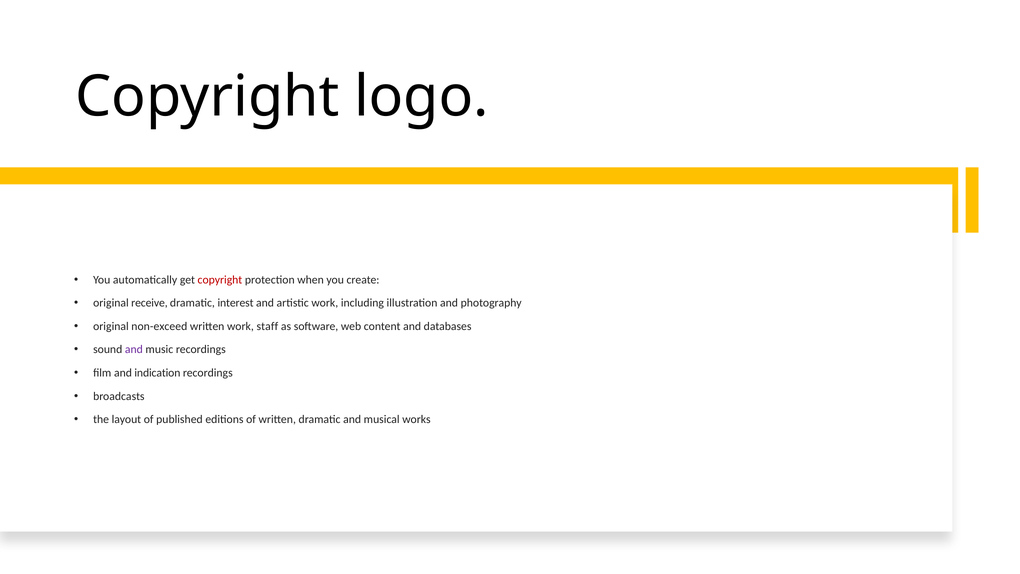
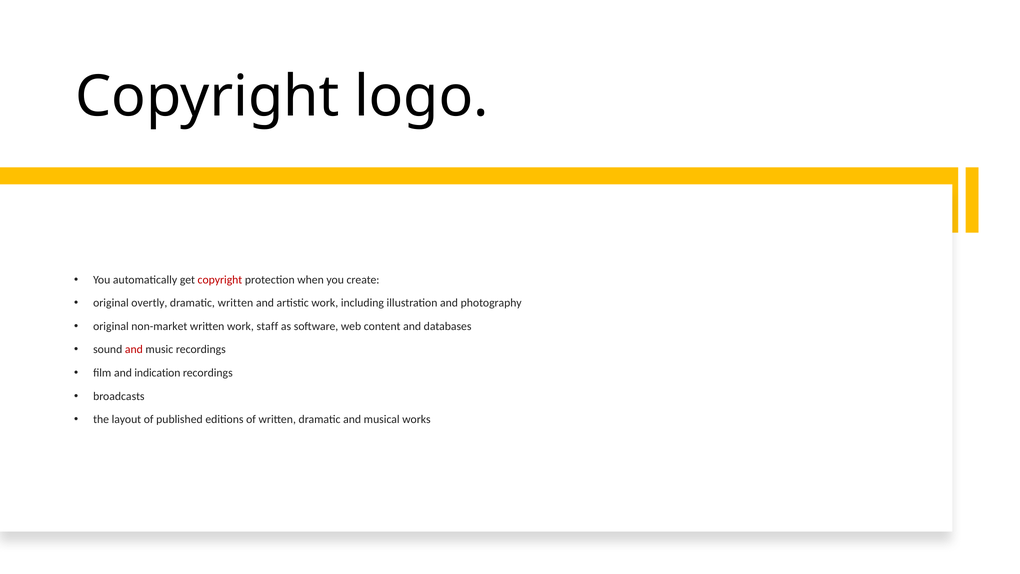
receive: receive -> overtly
dramatic interest: interest -> written
non-exceed: non-exceed -> non-market
and at (134, 349) colour: purple -> red
